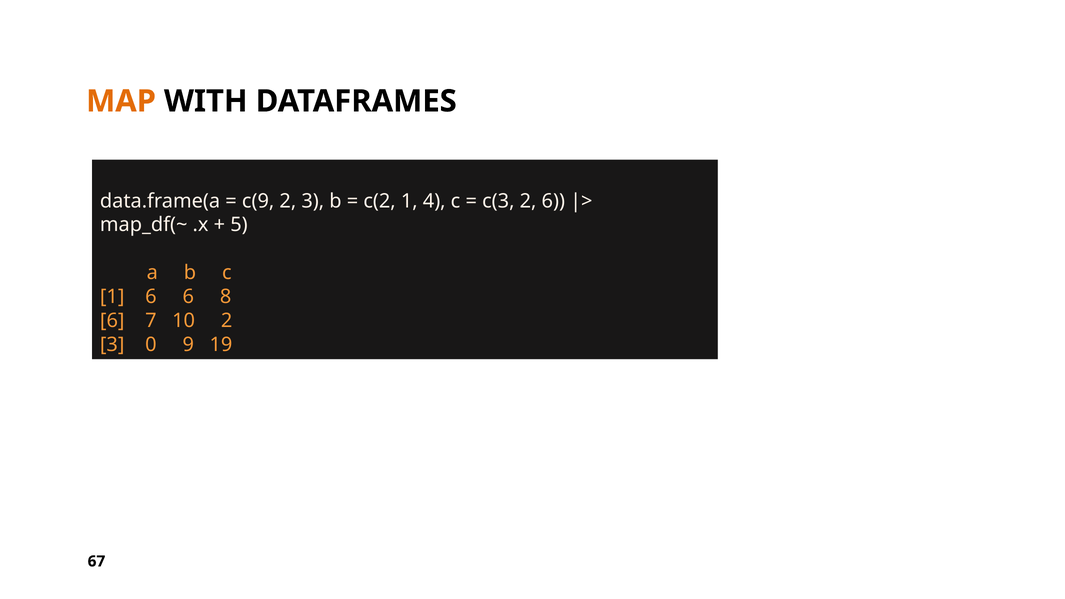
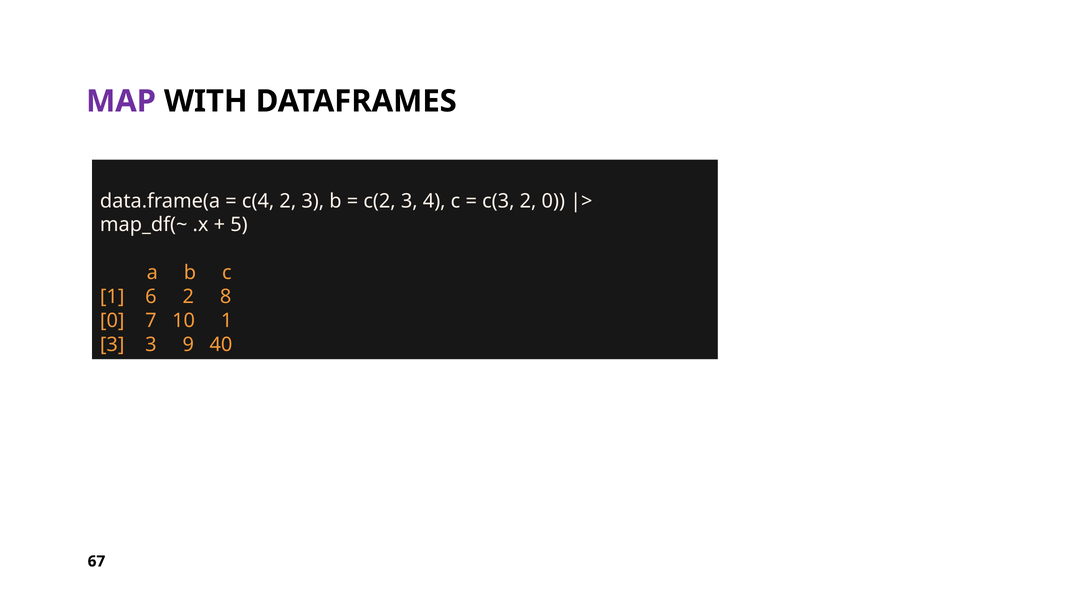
MAP colour: orange -> purple
c(9: c(9 -> c(4
c(2 1: 1 -> 3
2 6: 6 -> 0
6 6: 6 -> 2
6 at (112, 321): 6 -> 0
10 2: 2 -> 1
3 0: 0 -> 3
19: 19 -> 40
